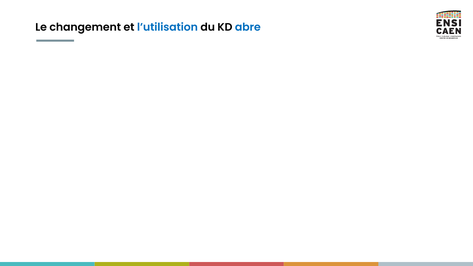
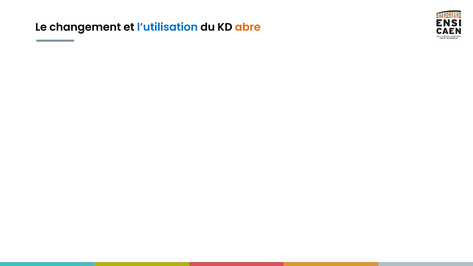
abre colour: blue -> orange
